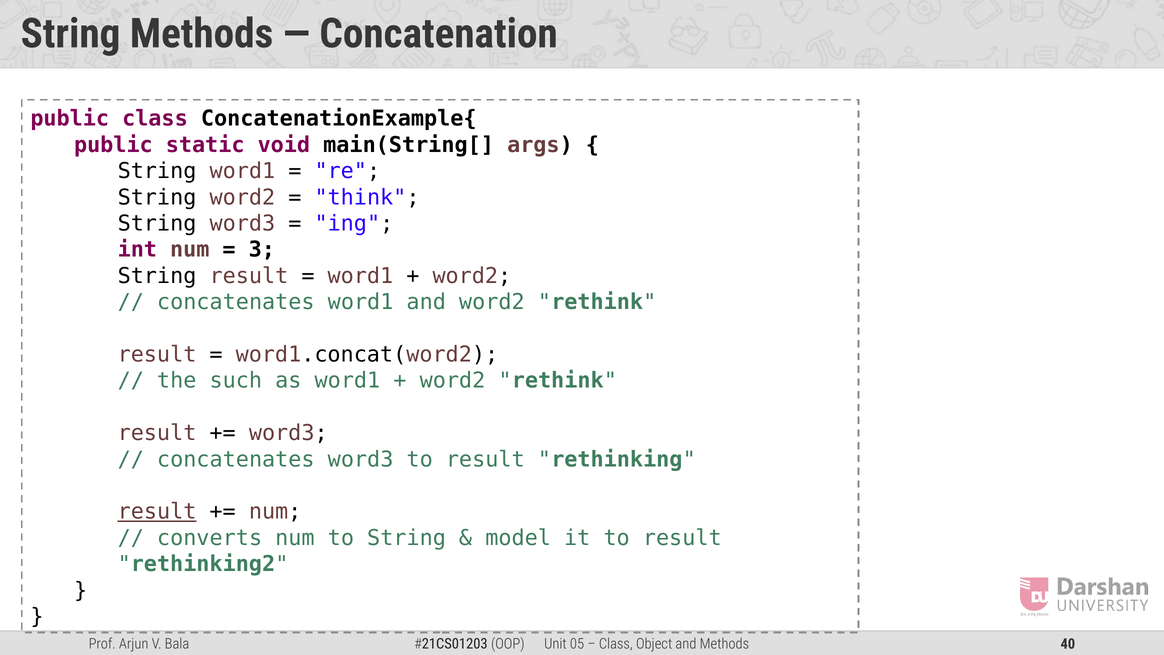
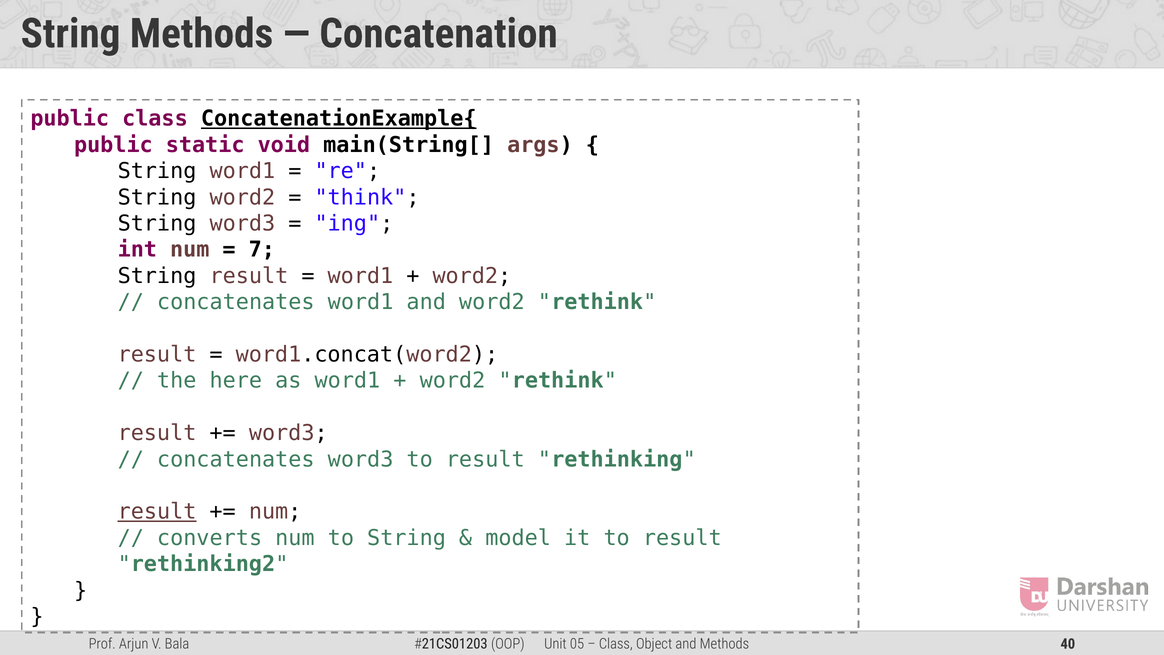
ConcatenationExample{ underline: none -> present
3: 3 -> 7
such: such -> here
